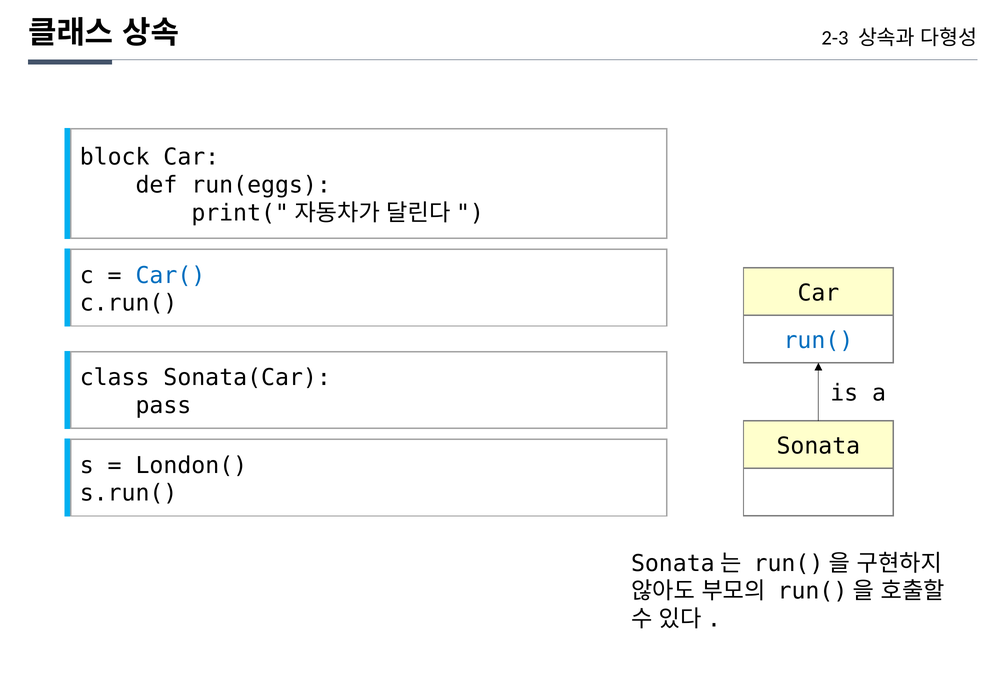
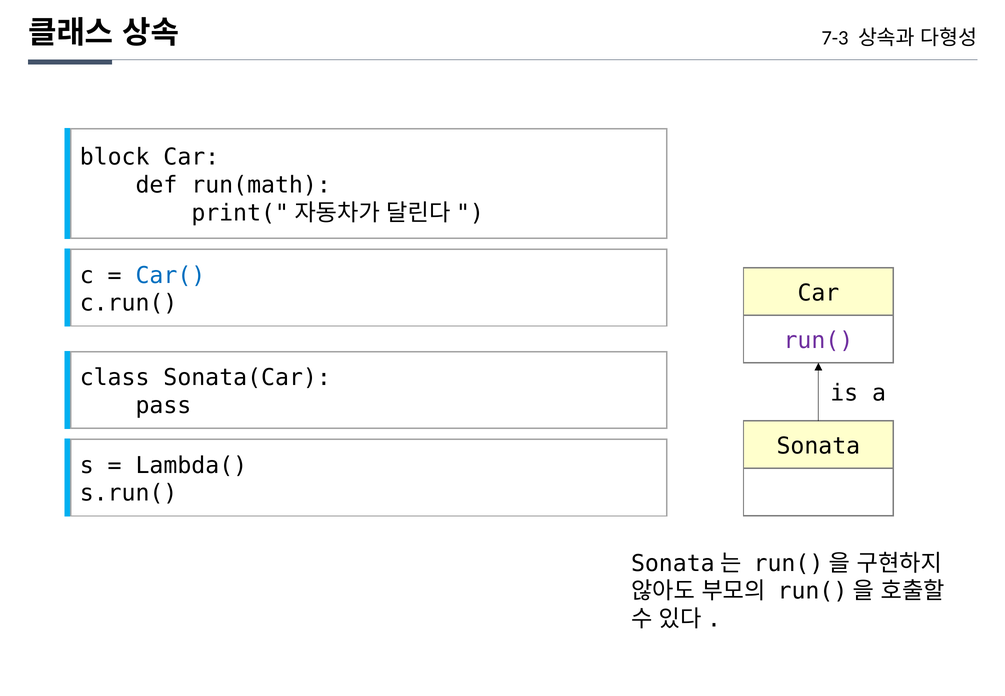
2-3: 2-3 -> 7-3
run(eggs: run(eggs -> run(math
run( colour: blue -> purple
London(: London( -> Lambda(
